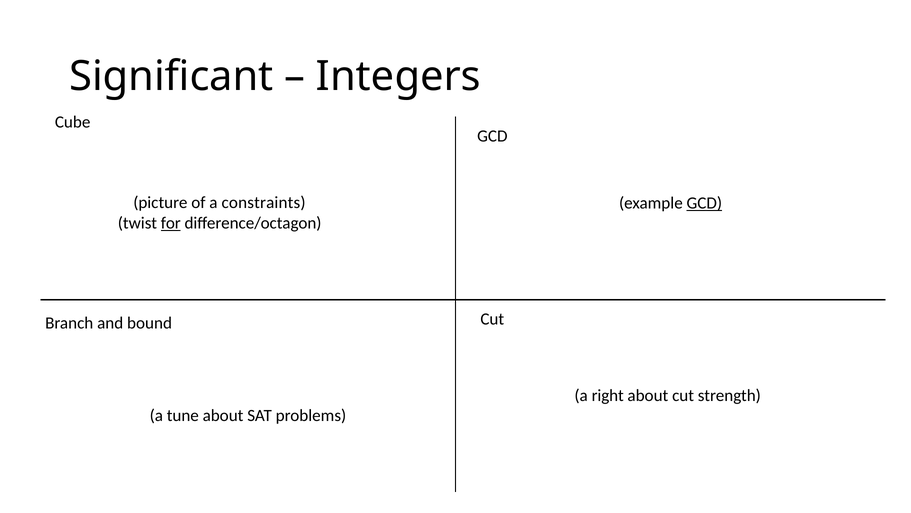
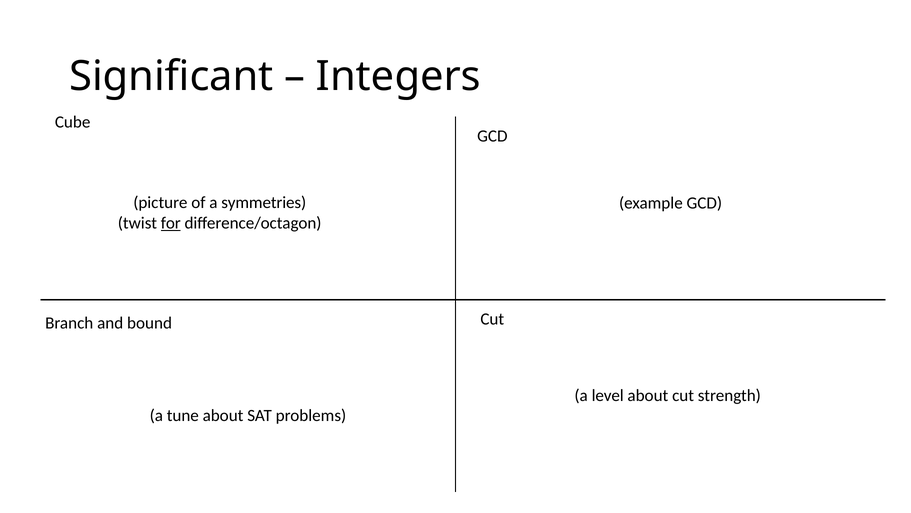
constraints: constraints -> symmetries
GCD at (704, 203) underline: present -> none
right: right -> level
